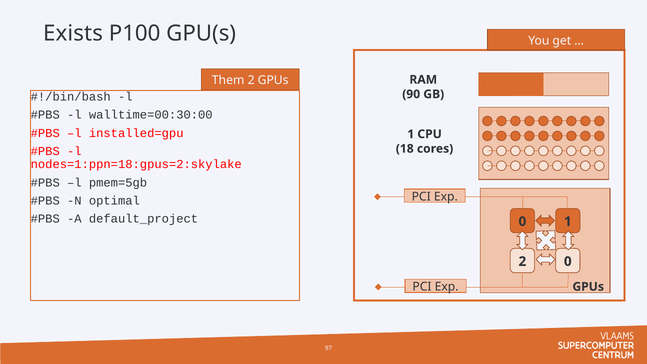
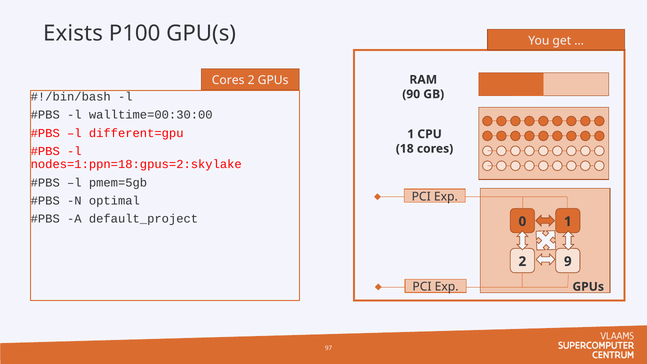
Them at (228, 80): Them -> Cores
installed=gpu: installed=gpu -> different=gpu
2 0: 0 -> 9
